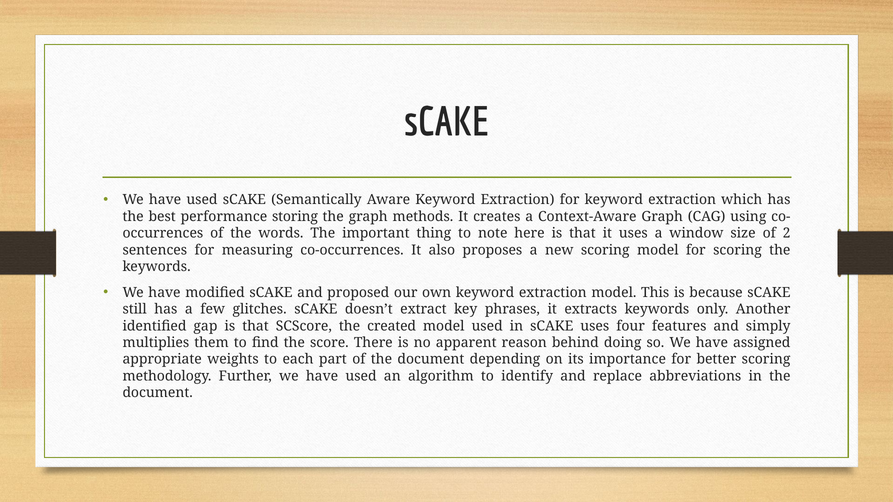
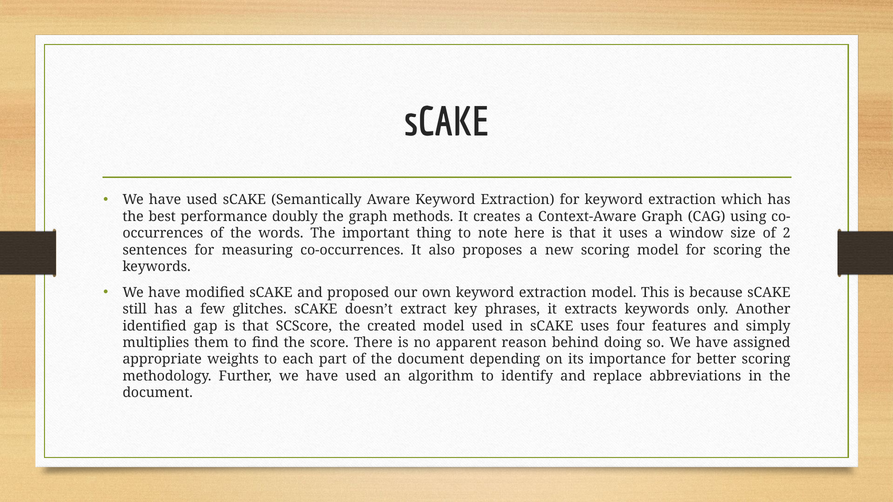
storing: storing -> doubly
